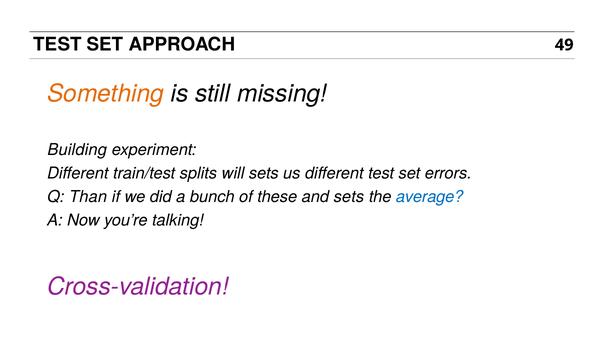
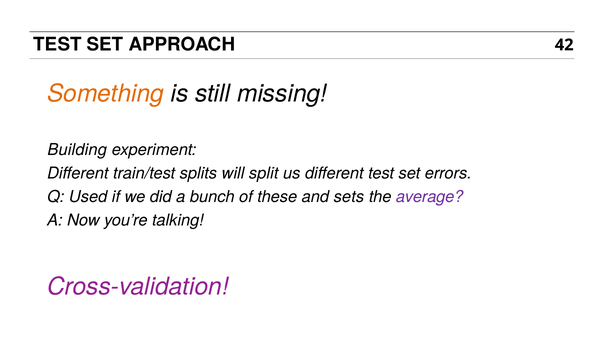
49: 49 -> 42
will sets: sets -> split
Than: Than -> Used
average colour: blue -> purple
